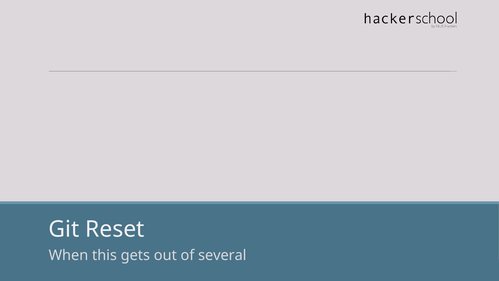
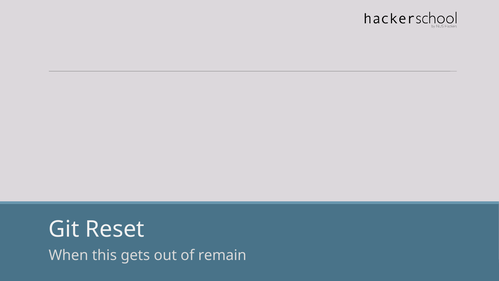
several: several -> remain
